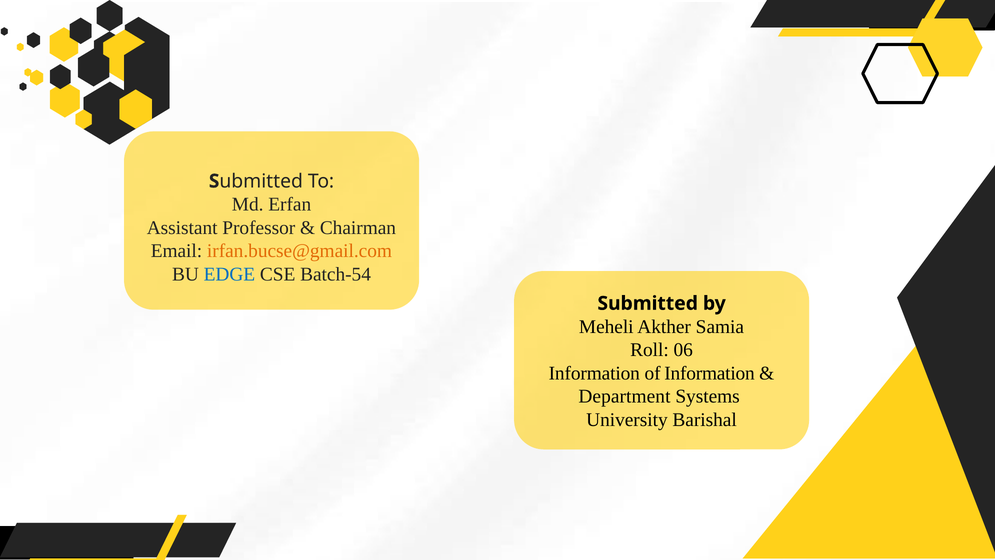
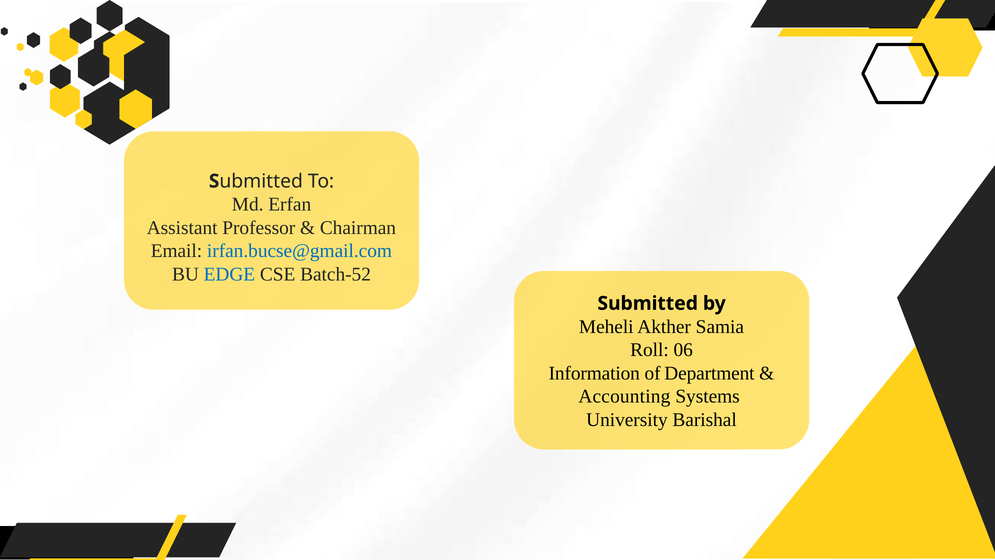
irfan.bucse@gmail.com colour: orange -> blue
Batch-54: Batch-54 -> Batch-52
of Information: Information -> Department
Department: Department -> Accounting
